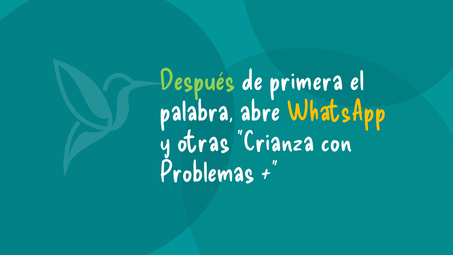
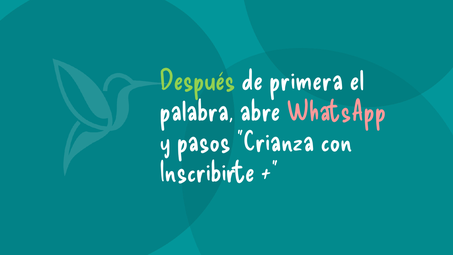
WhatsApp colour: yellow -> pink
otras: otras -> pasos
Problemas: Problemas -> Inscribirte
